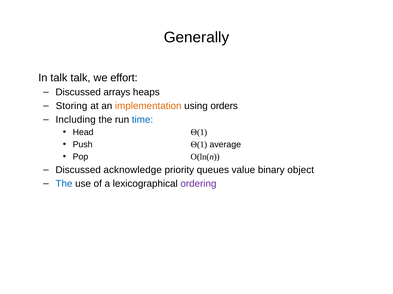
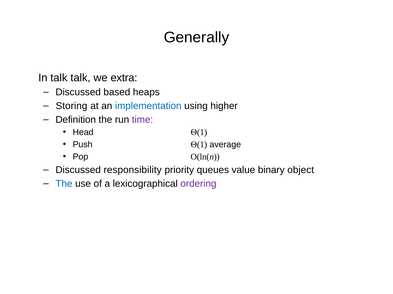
effort: effort -> extra
arrays: arrays -> based
implementation colour: orange -> blue
orders: orders -> higher
Including: Including -> Definition
time colour: blue -> purple
acknowledge: acknowledge -> responsibility
